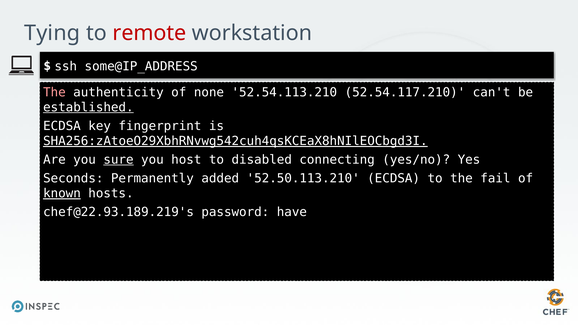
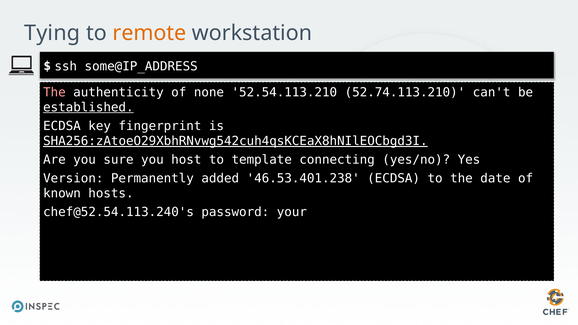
remote colour: red -> orange
52.54.117.210: 52.54.117.210 -> 52.74.113.210
sure underline: present -> none
disabled: disabled -> template
Seconds: Seconds -> Version
52.50.113.210: 52.50.113.210 -> 46.53.401.238
fail: fail -> date
known underline: present -> none
chef@22.93.189.219's: chef@22.93.189.219's -> chef@52.54.113.240's
have: have -> your
